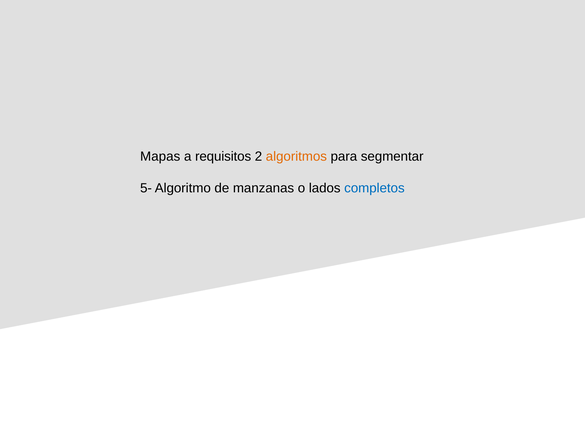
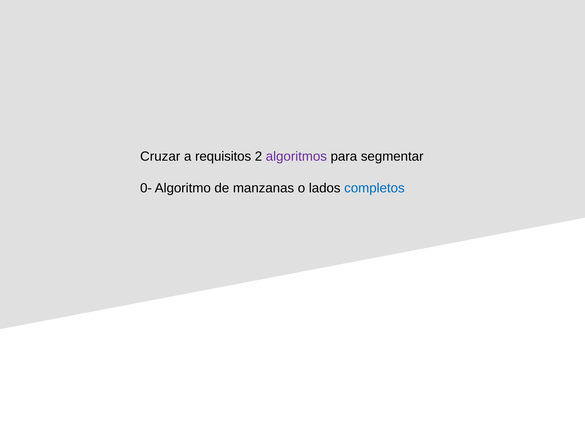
Mapas: Mapas -> Cruzar
algoritmos colour: orange -> purple
5-: 5- -> 0-
